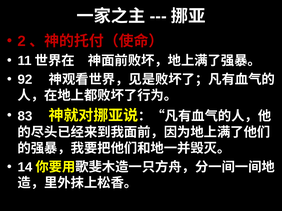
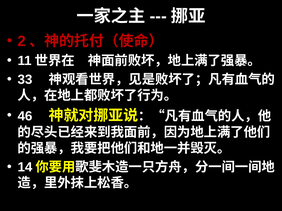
92: 92 -> 33
83: 83 -> 46
